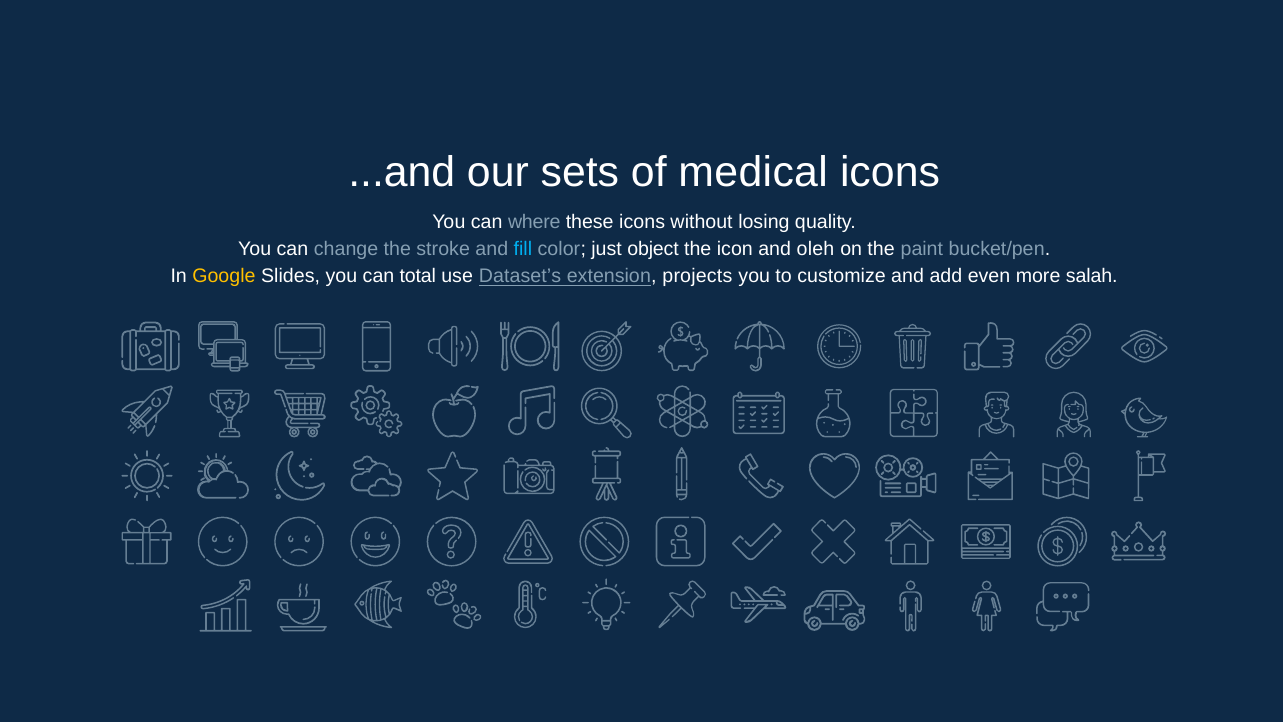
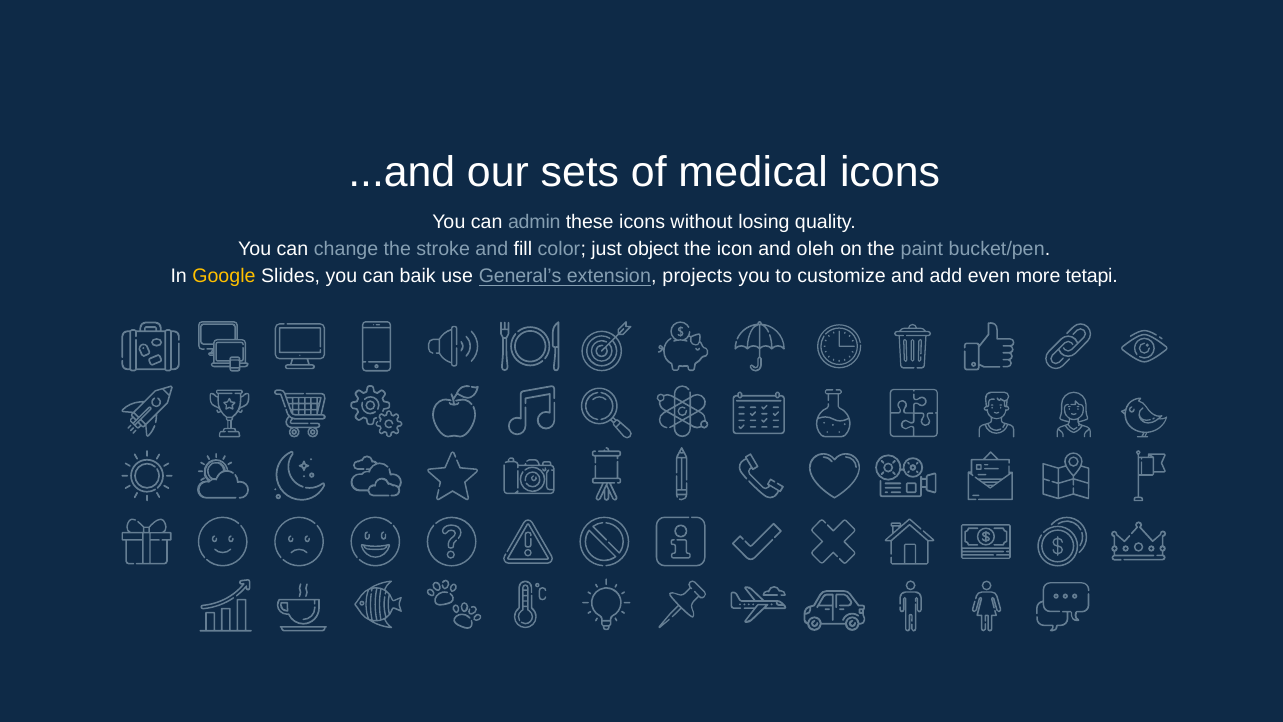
where: where -> admin
fill colour: light blue -> white
total: total -> baik
Dataset’s: Dataset’s -> General’s
salah: salah -> tetapi
